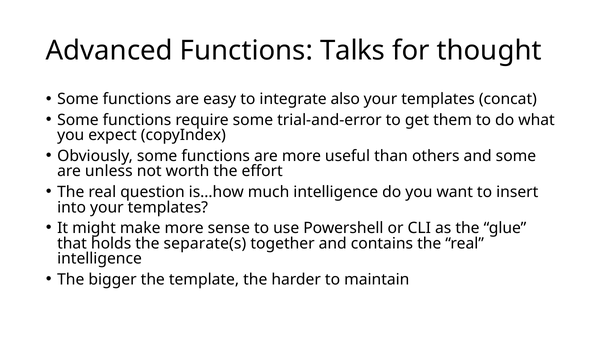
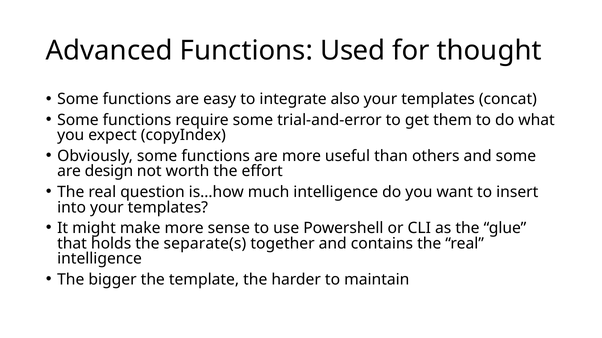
Talks: Talks -> Used
unless: unless -> design
